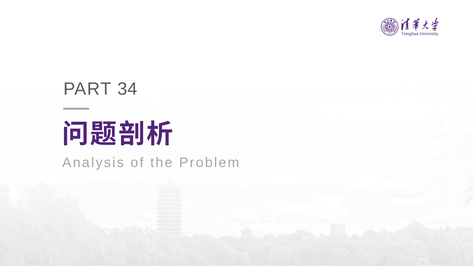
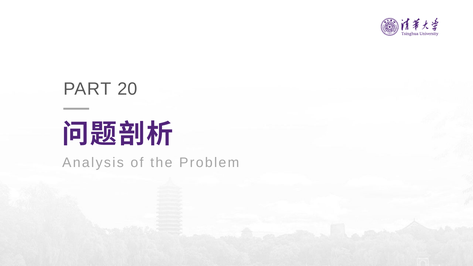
34: 34 -> 20
